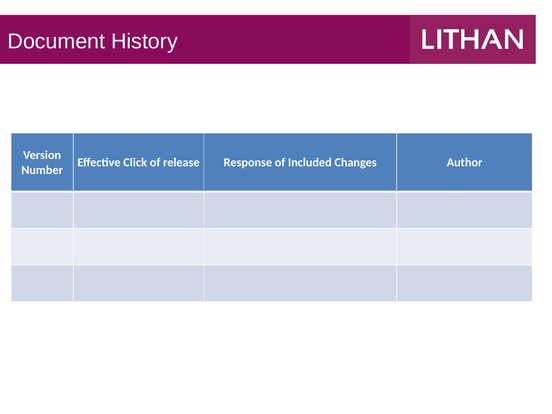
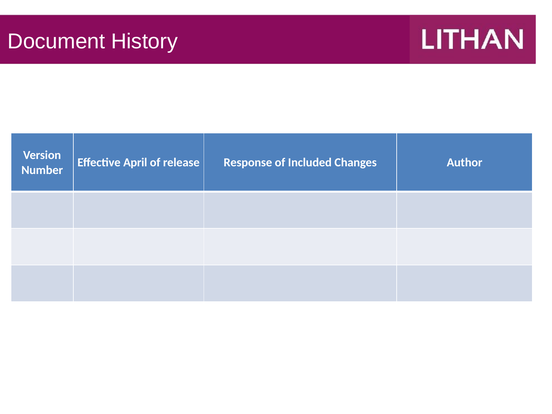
Click: Click -> April
